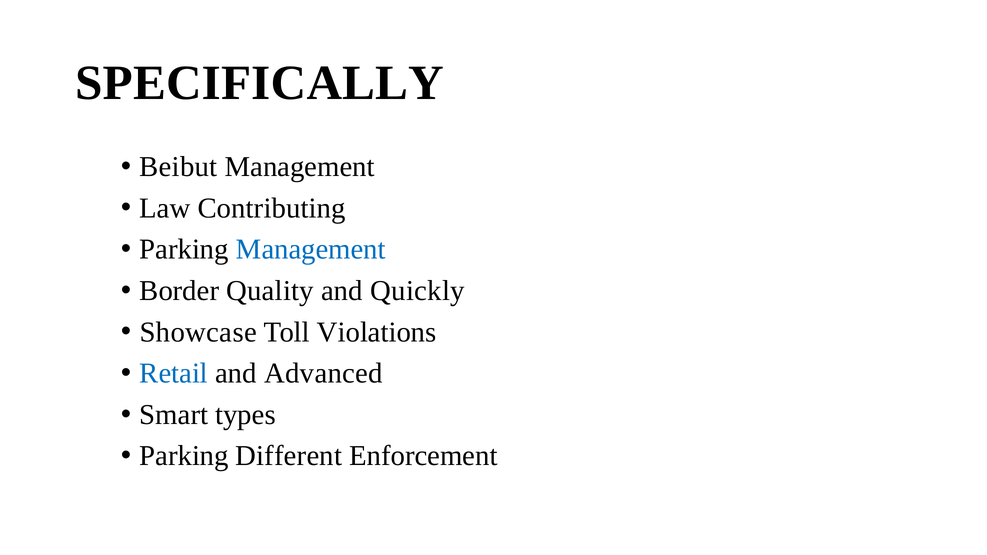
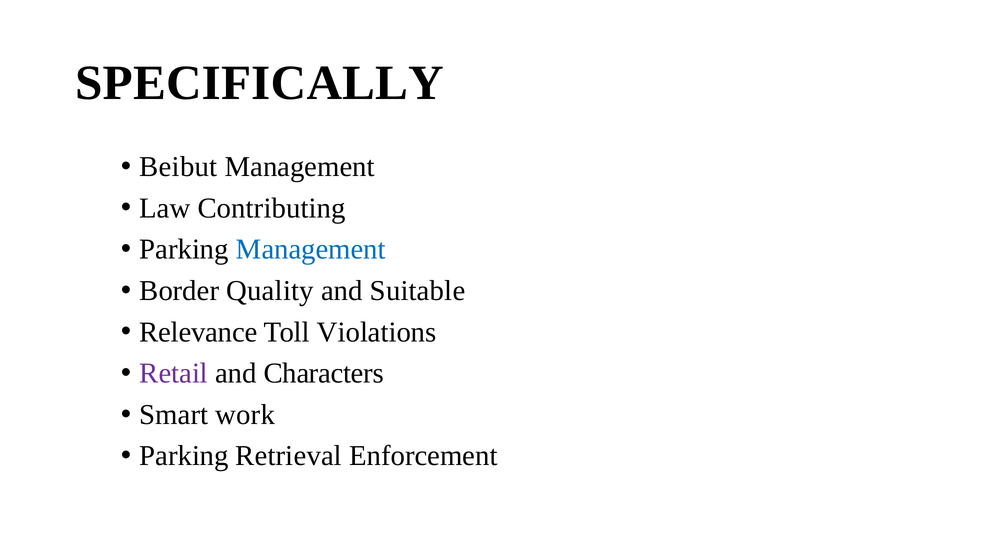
Quickly: Quickly -> Suitable
Showcase: Showcase -> Relevance
Retail colour: blue -> purple
Advanced: Advanced -> Characters
types: types -> work
Different: Different -> Retrieval
